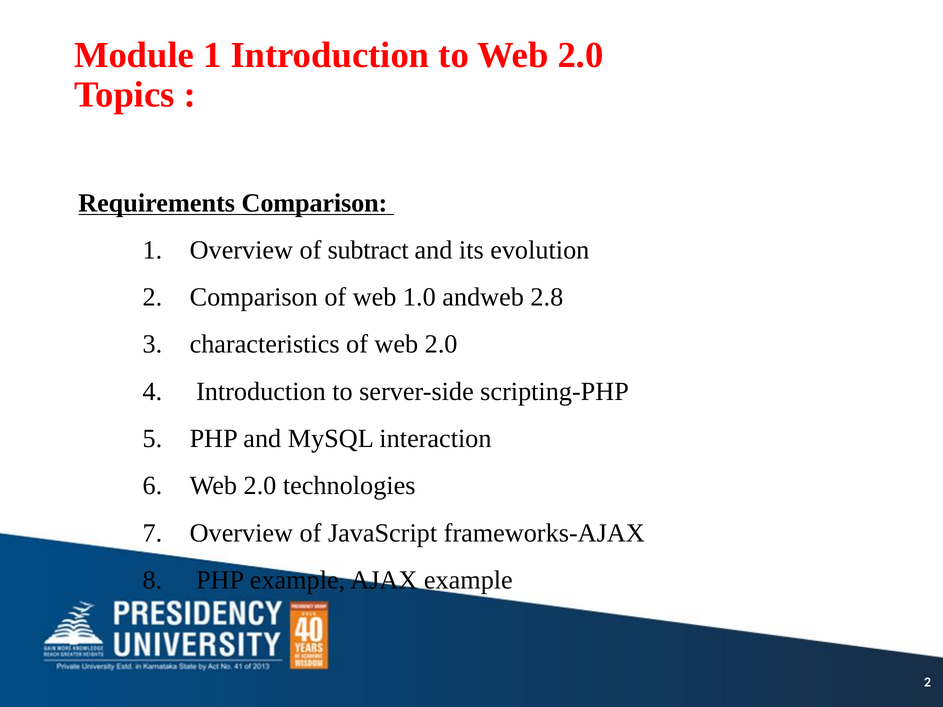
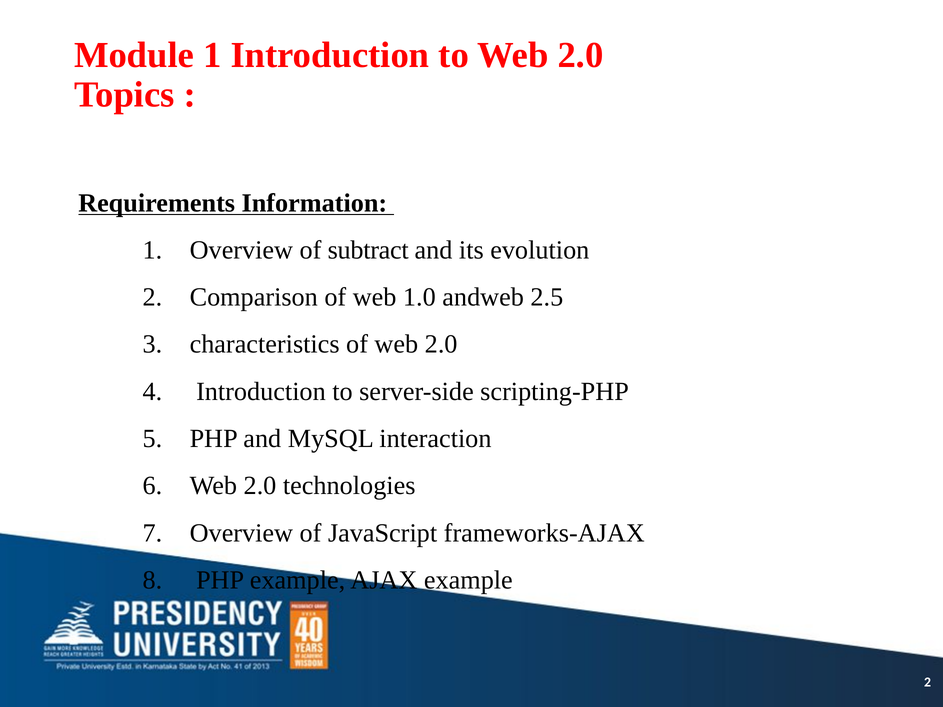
Requirements Comparison: Comparison -> Information
2.8: 2.8 -> 2.5
